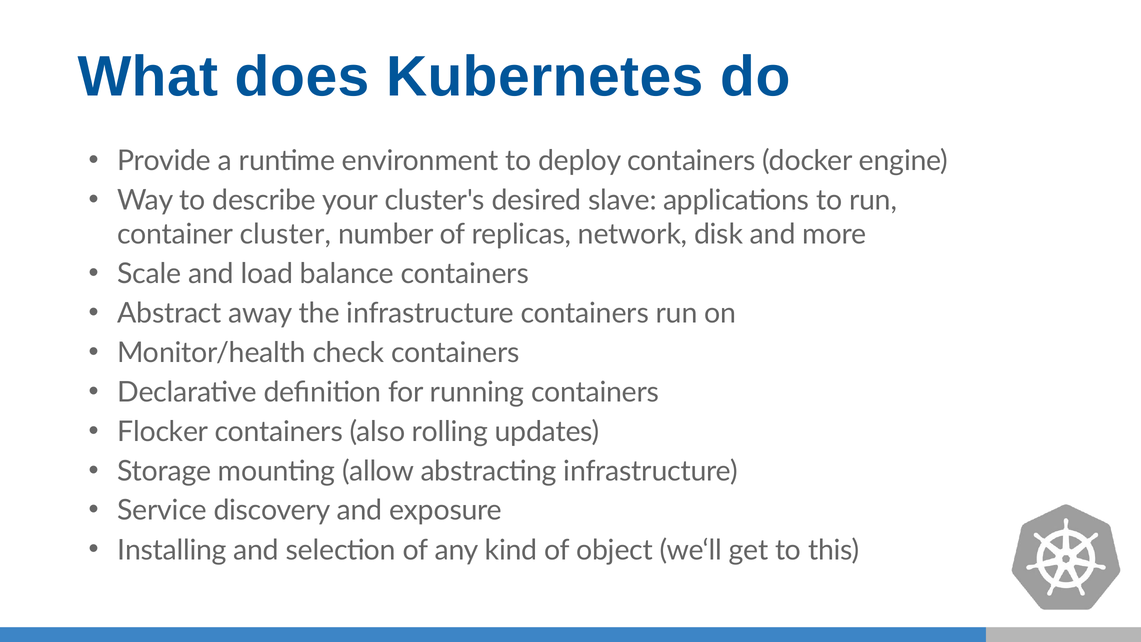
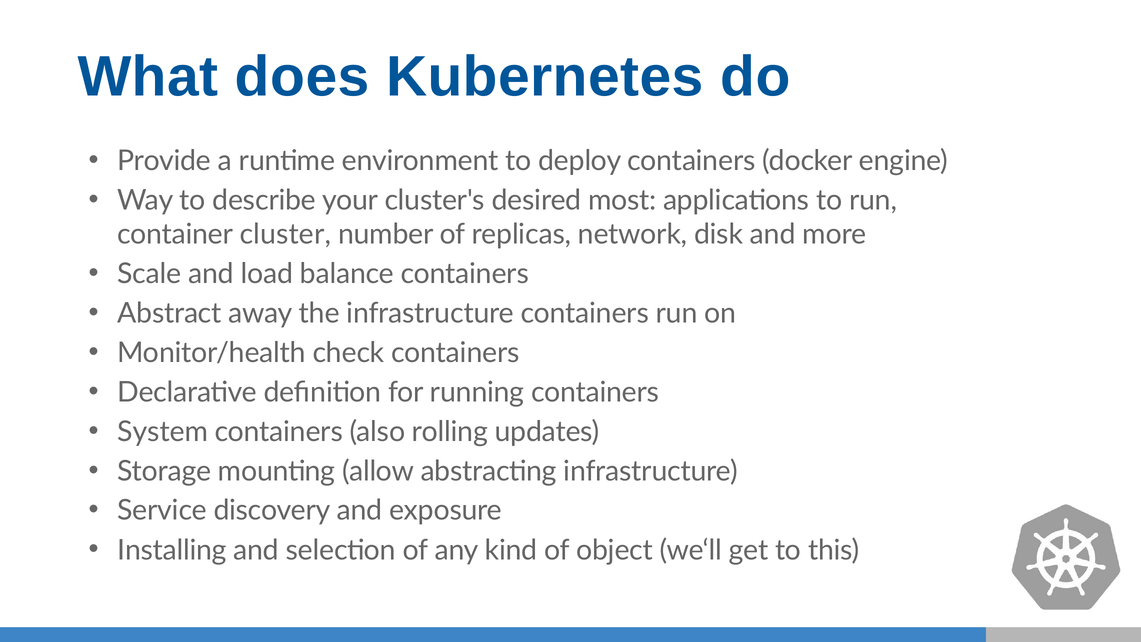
slave: slave -> most
Flocker: Flocker -> System
